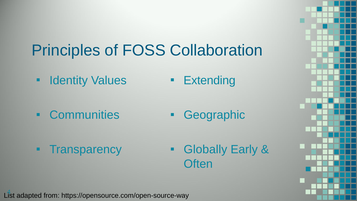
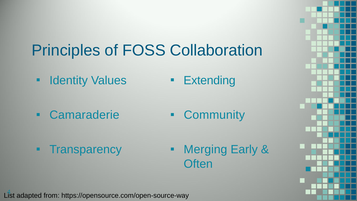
Communities: Communities -> Camaraderie
Geographic: Geographic -> Community
Globally: Globally -> Merging
